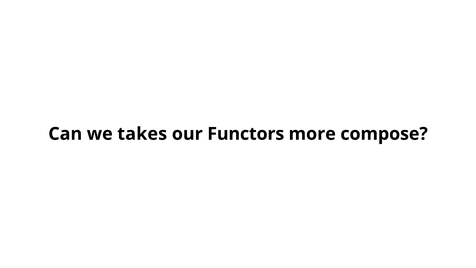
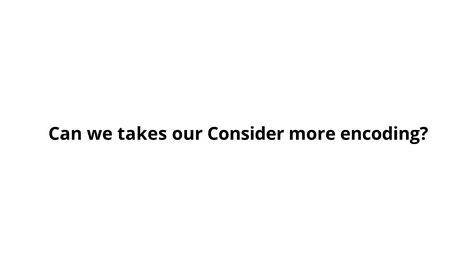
Functors: Functors -> Consider
compose: compose -> encoding
